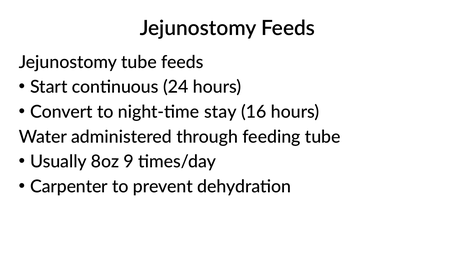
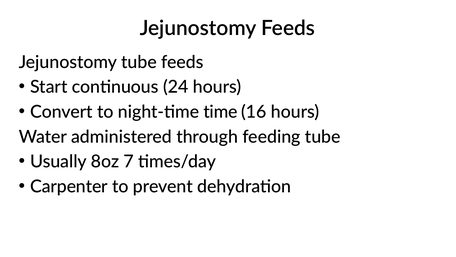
stay: stay -> time
9: 9 -> 7
